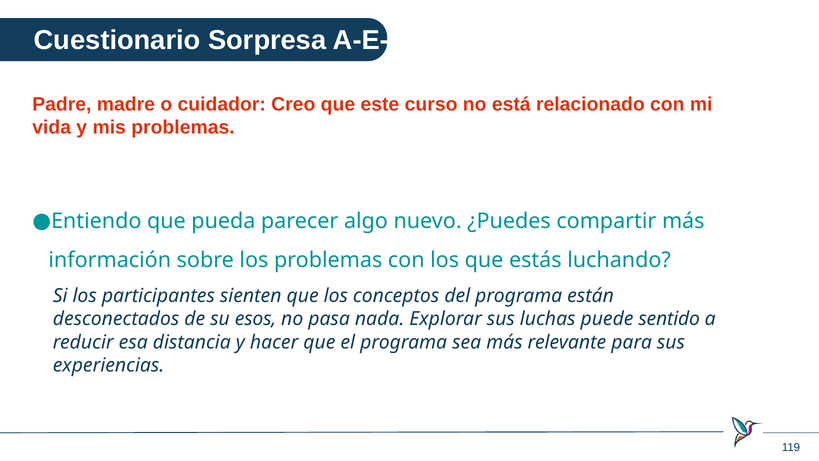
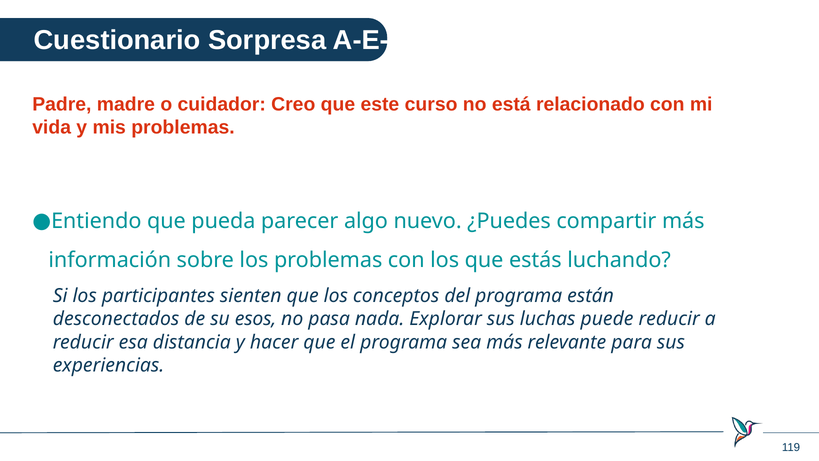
puede sentido: sentido -> reducir
